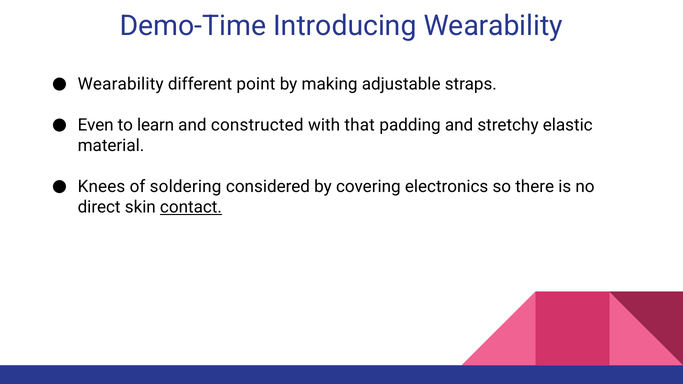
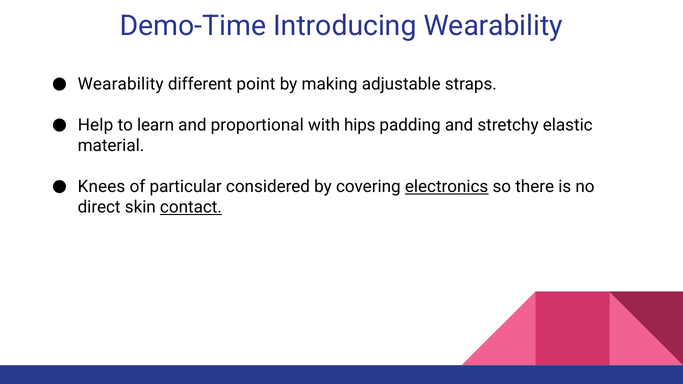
Even: Even -> Help
constructed: constructed -> proportional
that: that -> hips
soldering: soldering -> particular
electronics underline: none -> present
